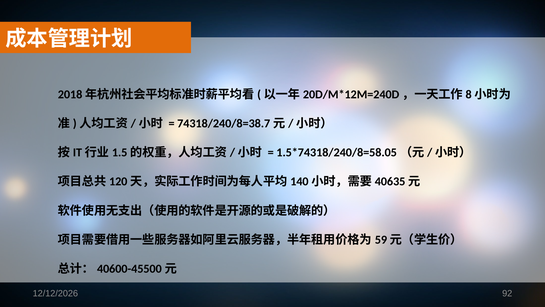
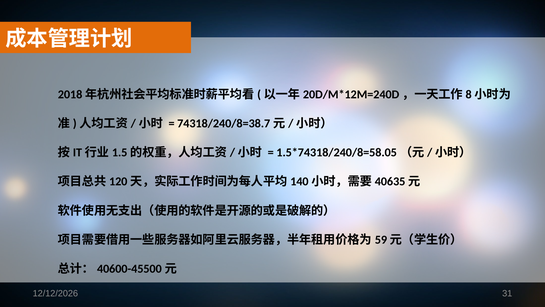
92: 92 -> 31
